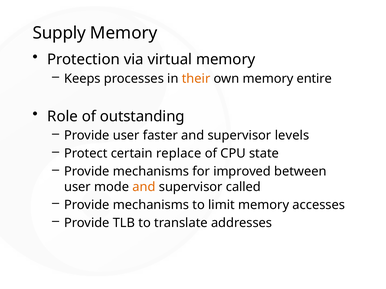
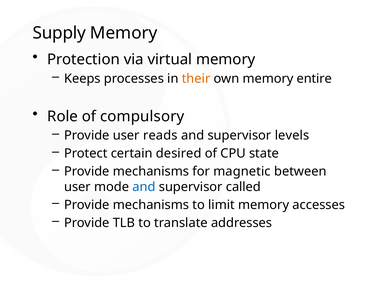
outstanding: outstanding -> compulsory
faster: faster -> reads
replace: replace -> desired
improved: improved -> magnetic
and at (144, 187) colour: orange -> blue
